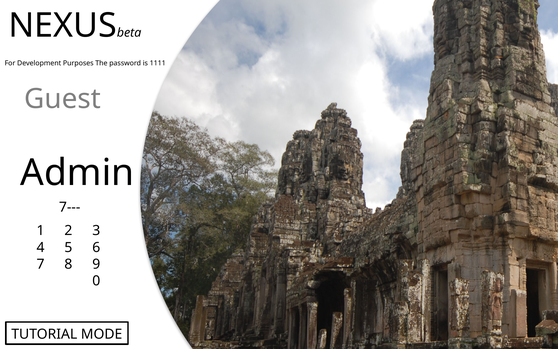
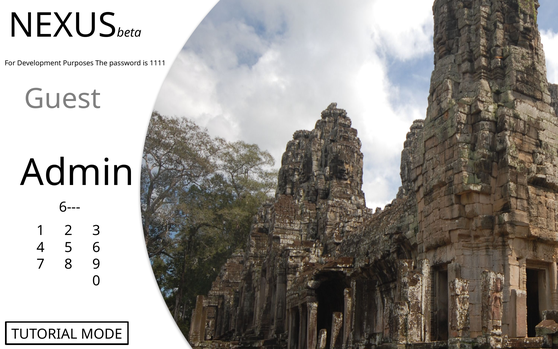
7---: 7--- -> 6---
